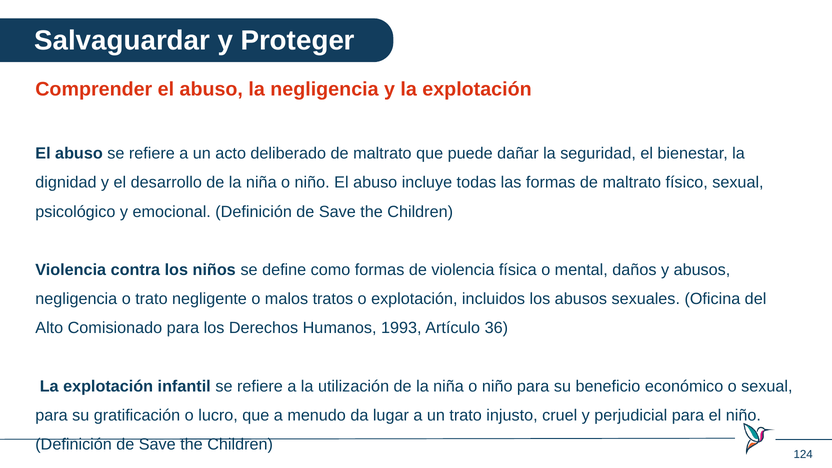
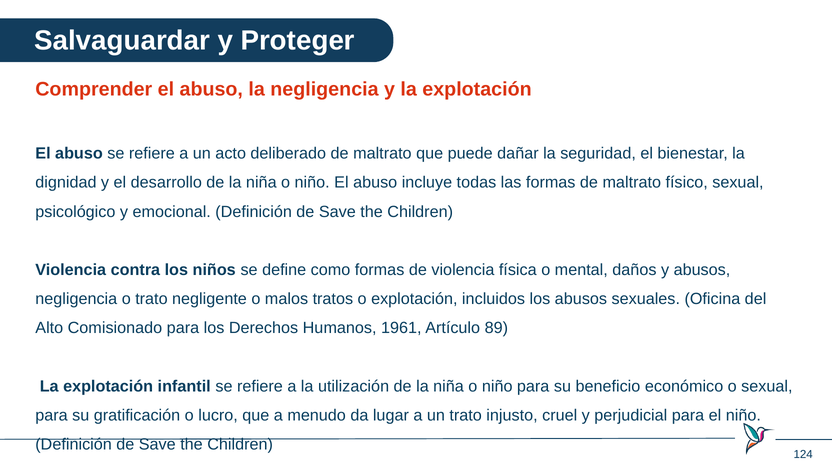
1993: 1993 -> 1961
36: 36 -> 89
